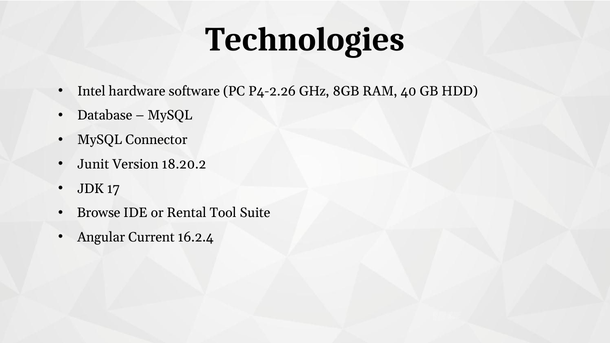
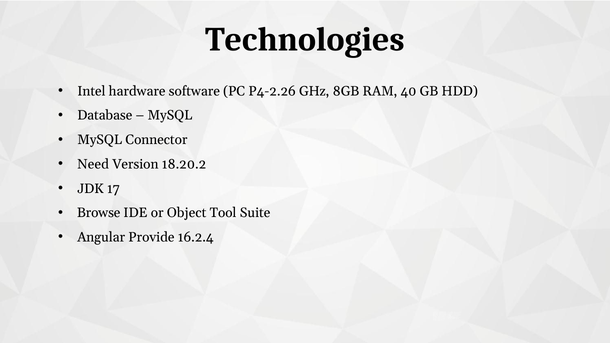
Junit: Junit -> Need
Rental: Rental -> Object
Current: Current -> Provide
